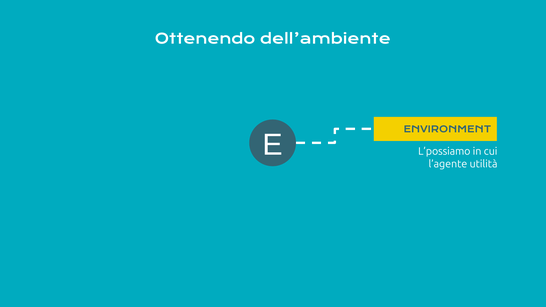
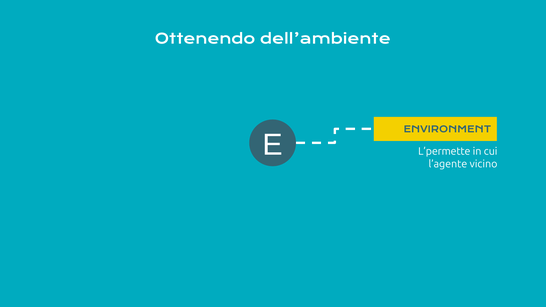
L’possiamo: L’possiamo -> L’permette
utilità: utilità -> vicino
